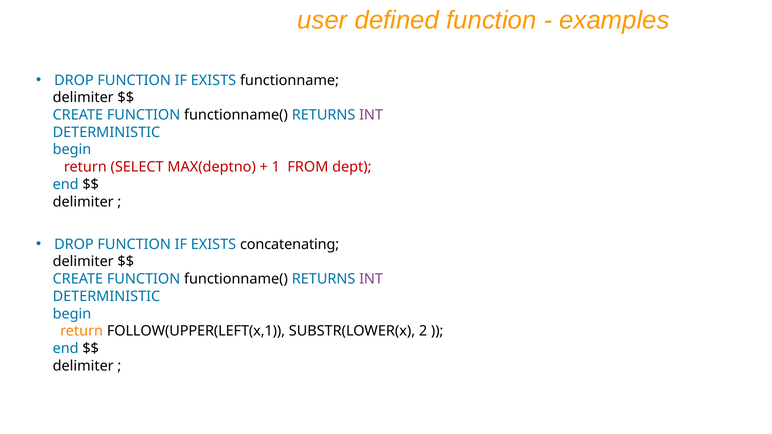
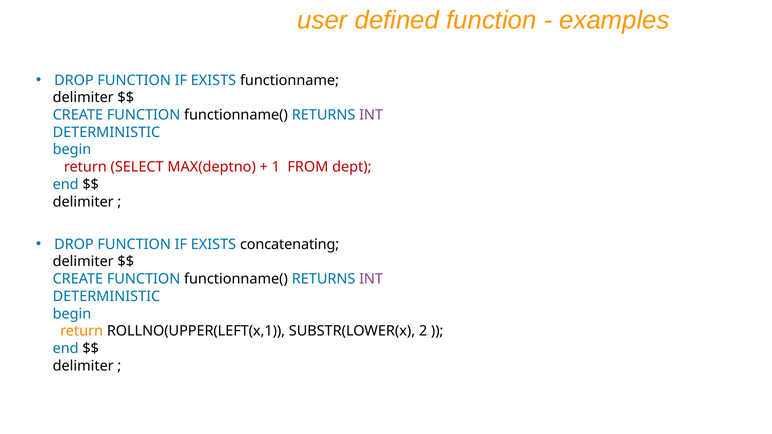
FOLLOW(UPPER(LEFT(x,1: FOLLOW(UPPER(LEFT(x,1 -> ROLLNO(UPPER(LEFT(x,1
